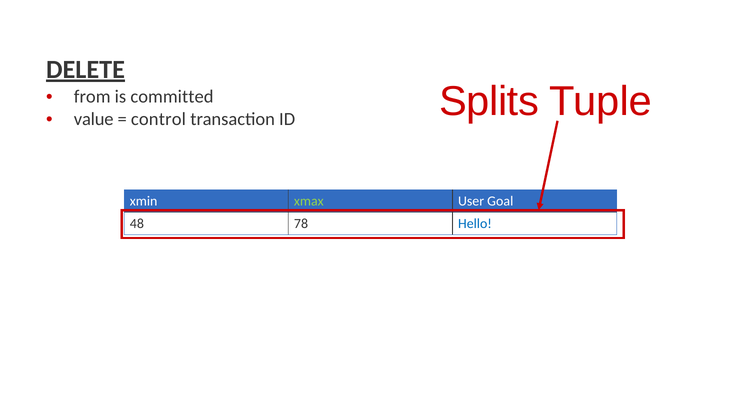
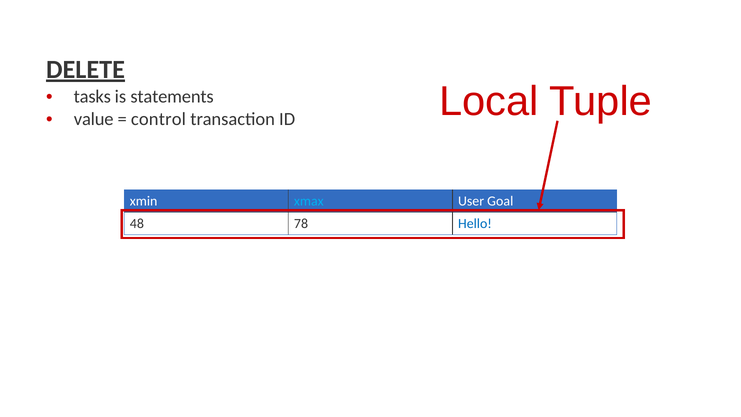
from: from -> tasks
committed: committed -> statements
Splits: Splits -> Local
xmax colour: light green -> light blue
